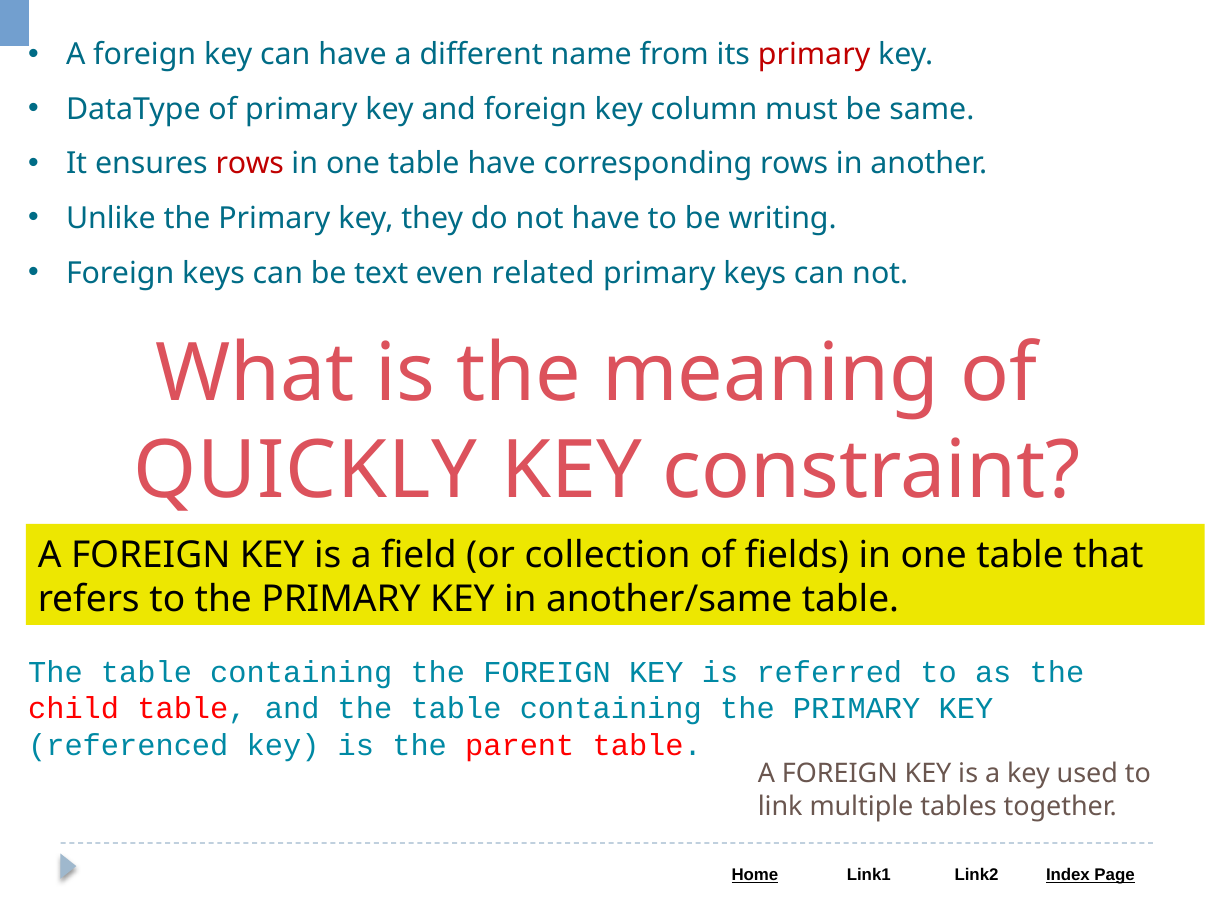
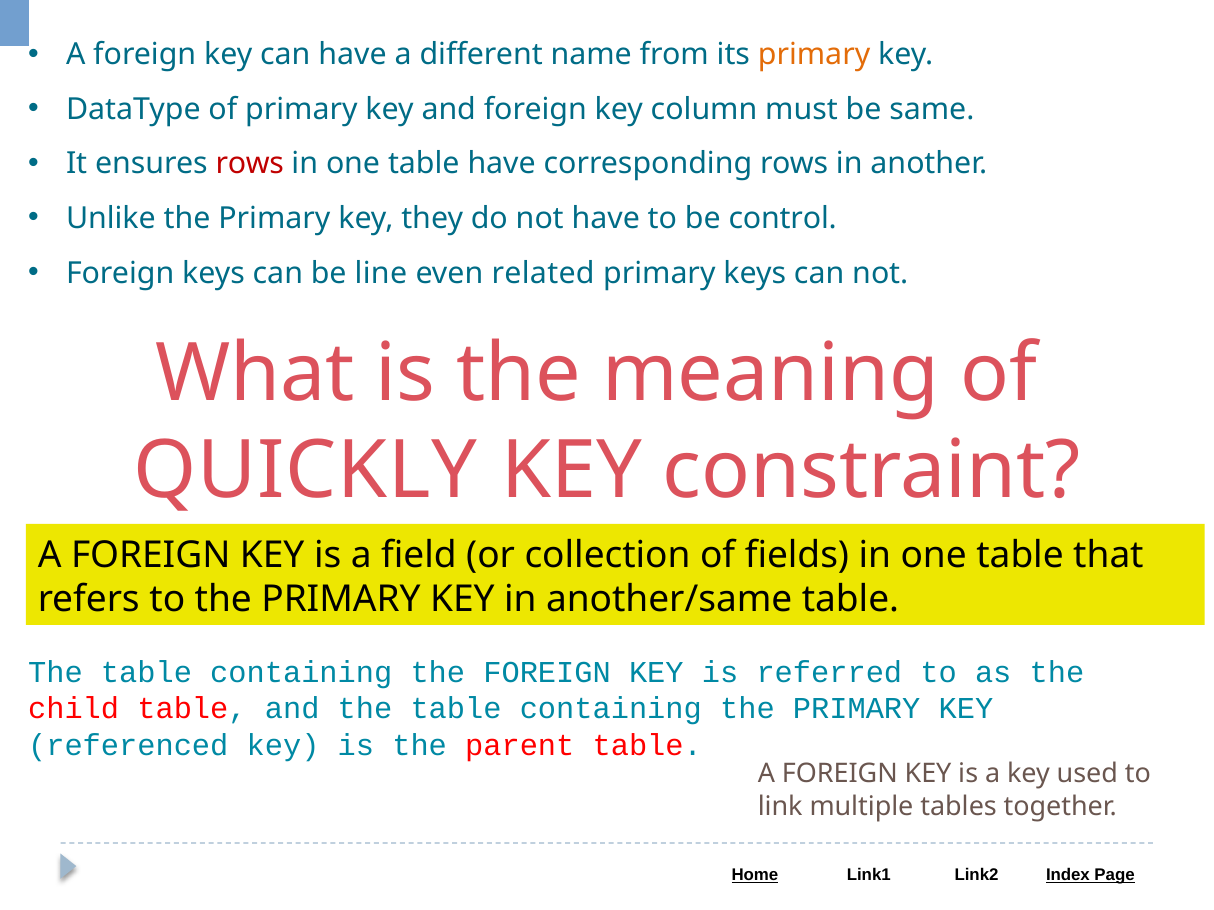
primary at (814, 55) colour: red -> orange
writing: writing -> control
text: text -> line
